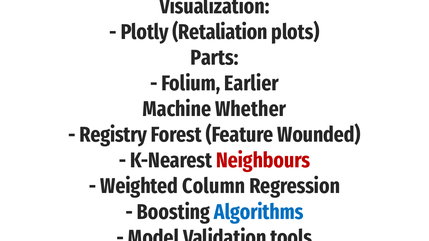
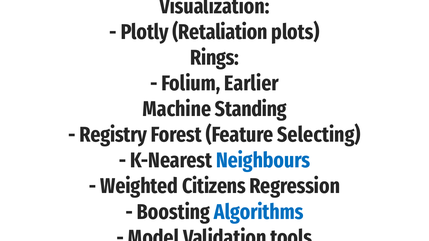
Parts: Parts -> Rings
Whether: Whether -> Standing
Wounded: Wounded -> Selecting
Neighbours colour: red -> blue
Column: Column -> Citizens
